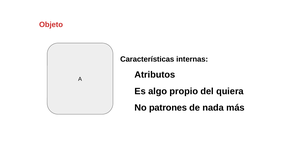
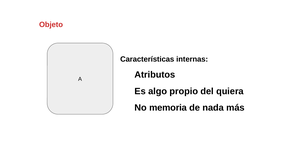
patrones: patrones -> memoria
